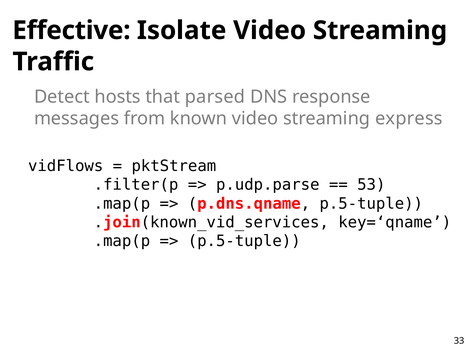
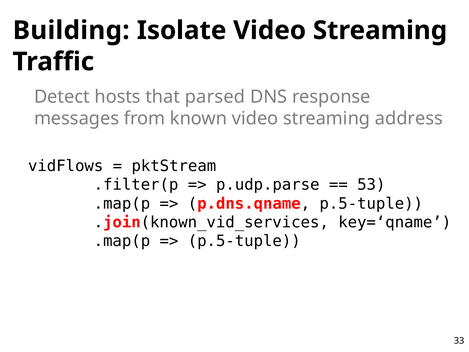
Effective: Effective -> Building
express: express -> address
